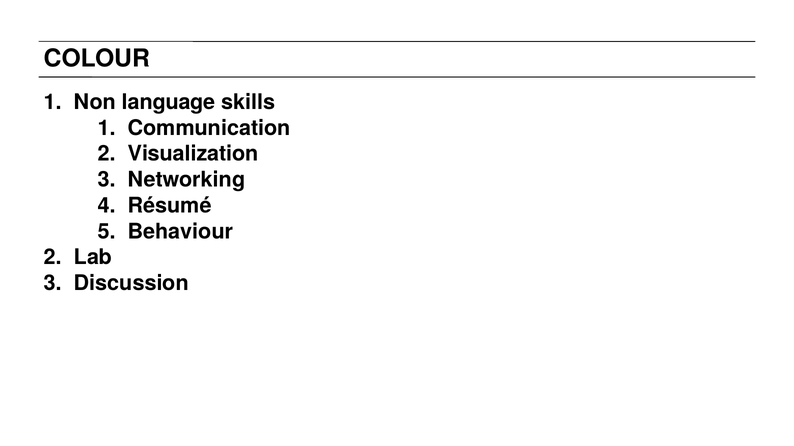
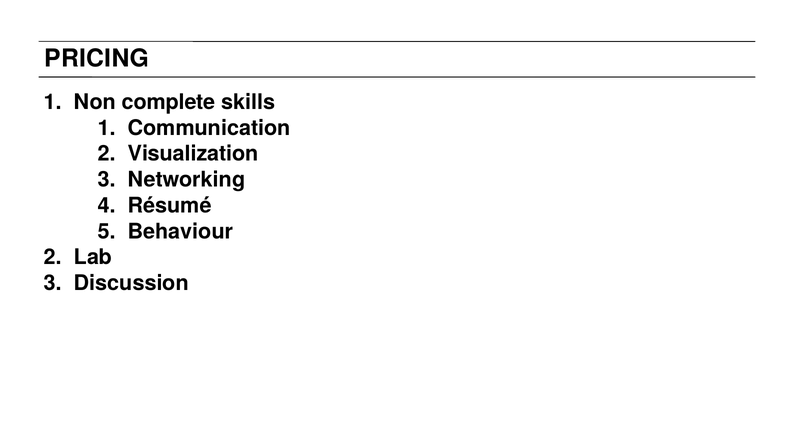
COLOUR: COLOUR -> PRICING
language: language -> complete
